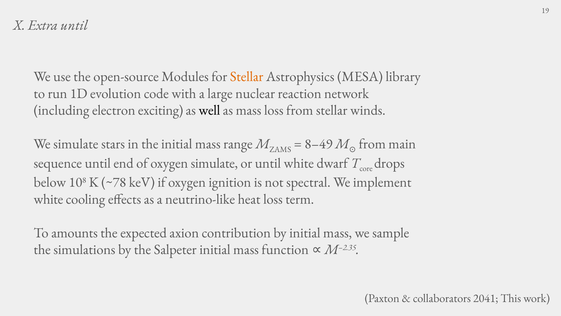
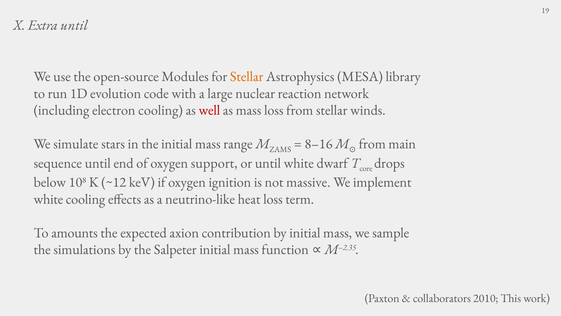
electron exciting: exciting -> cooling
well colour: black -> red
8–49: 8–49 -> 8–16
oxygen simulate: simulate -> support
~78: ~78 -> ~12
spectral: spectral -> massive
2041: 2041 -> 2010
